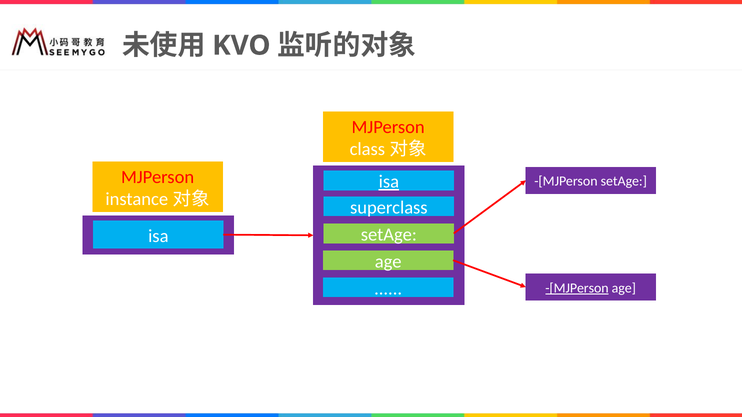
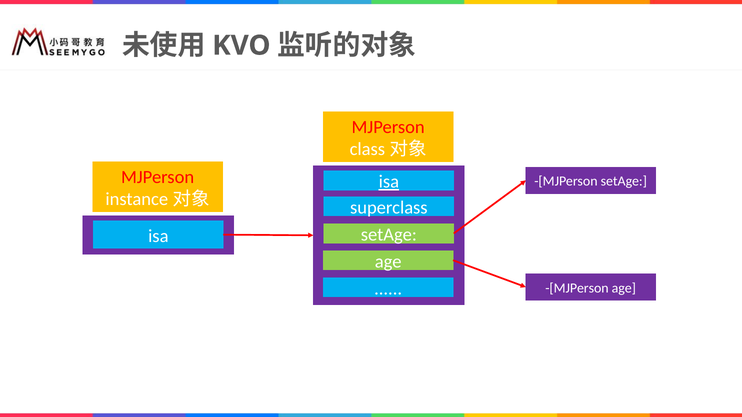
-[MJPerson at (577, 288) underline: present -> none
